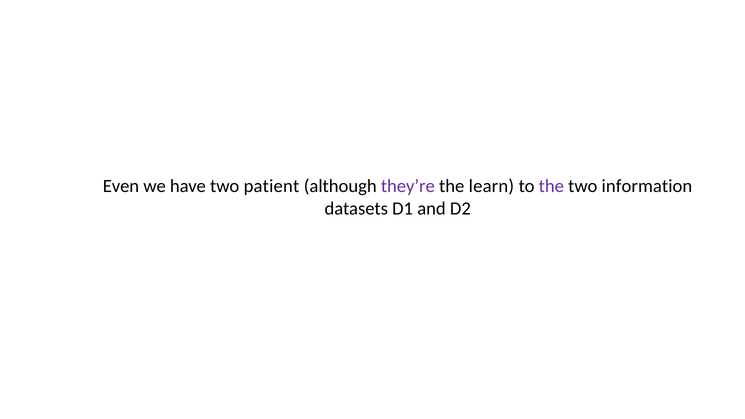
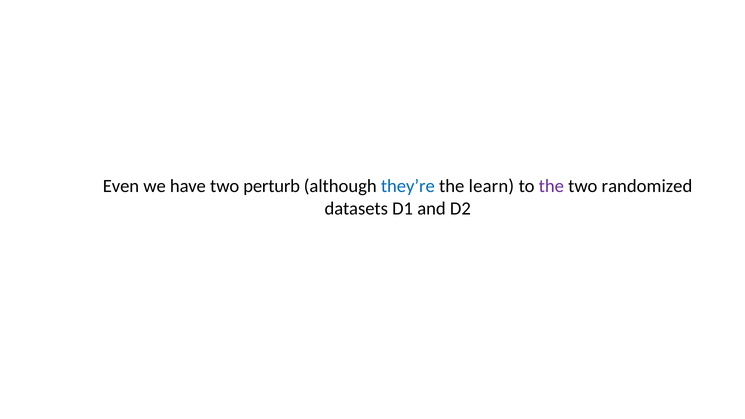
patient: patient -> perturb
they’re colour: purple -> blue
information: information -> randomized
